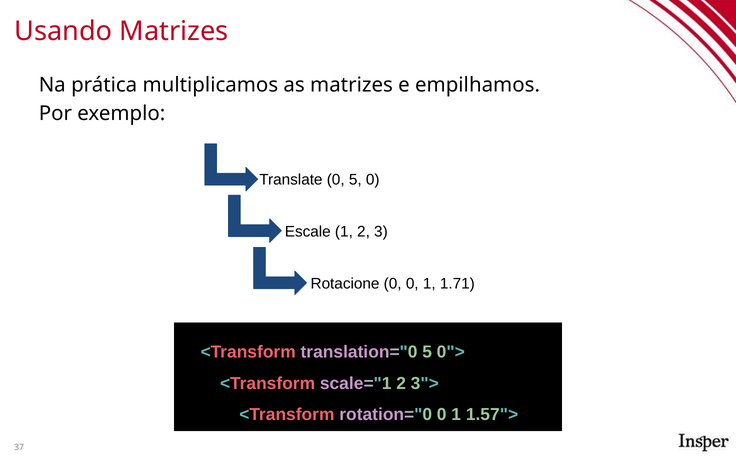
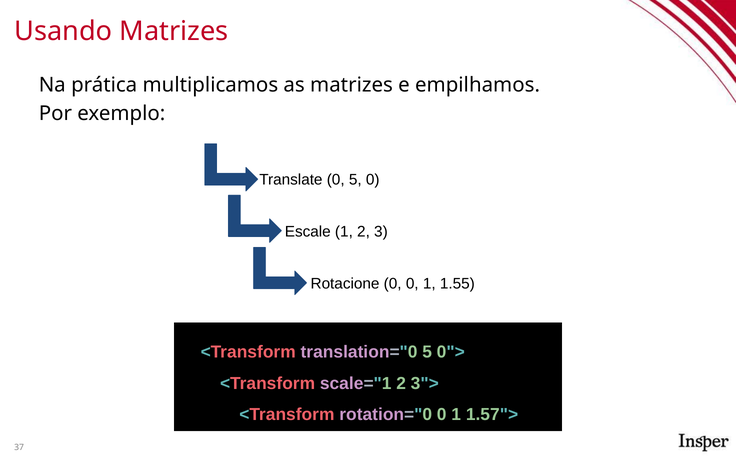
1.71: 1.71 -> 1.55
